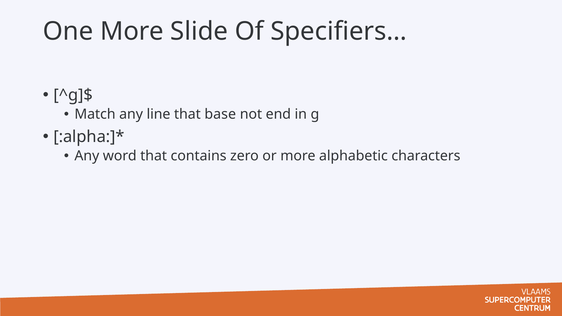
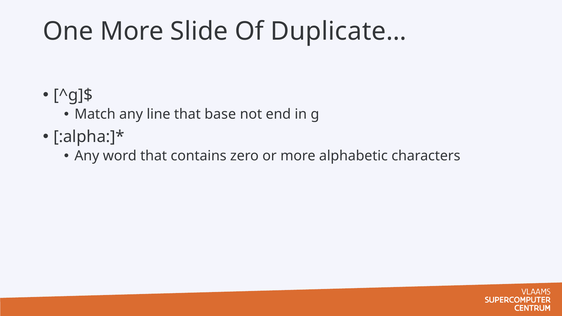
Specifiers…: Specifiers… -> Duplicate…
